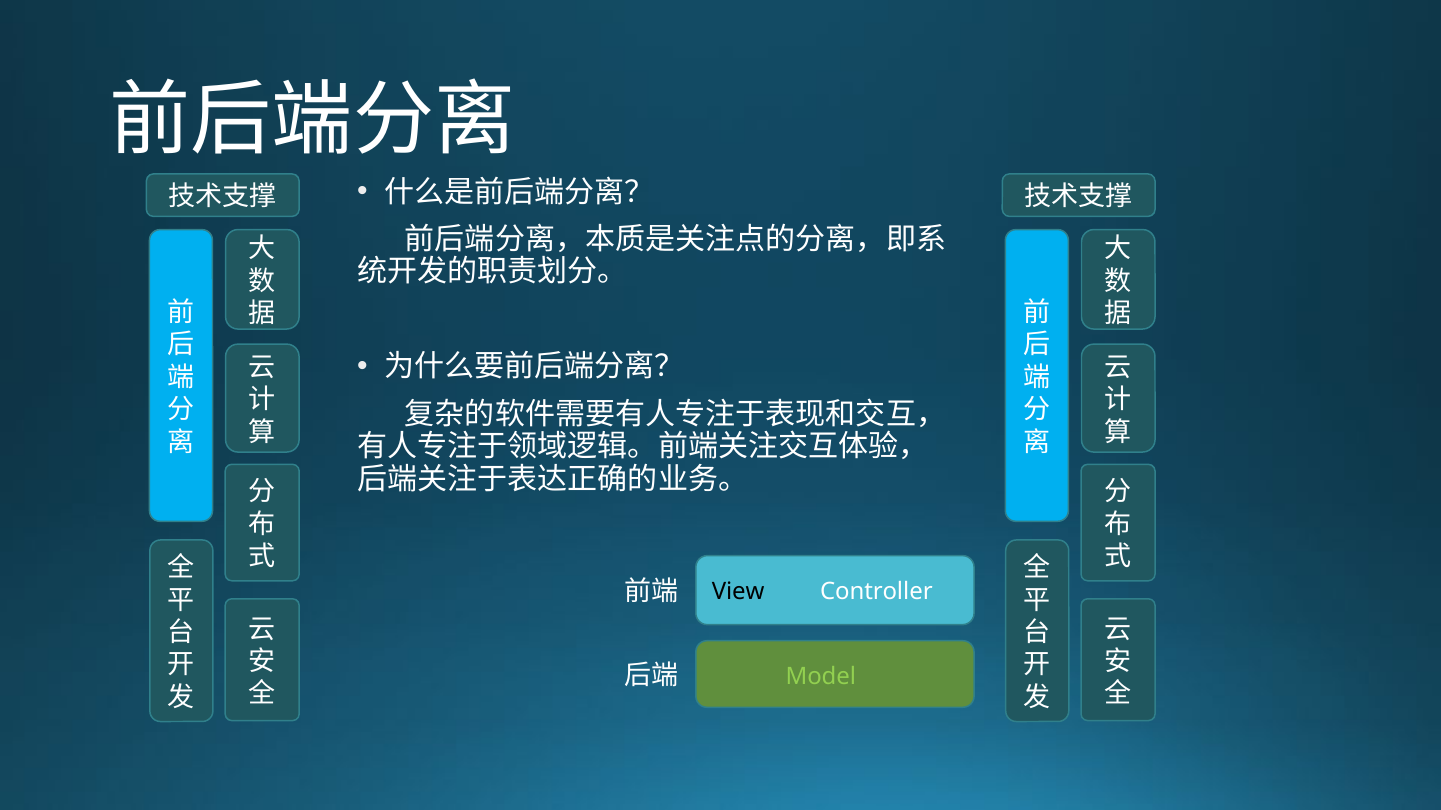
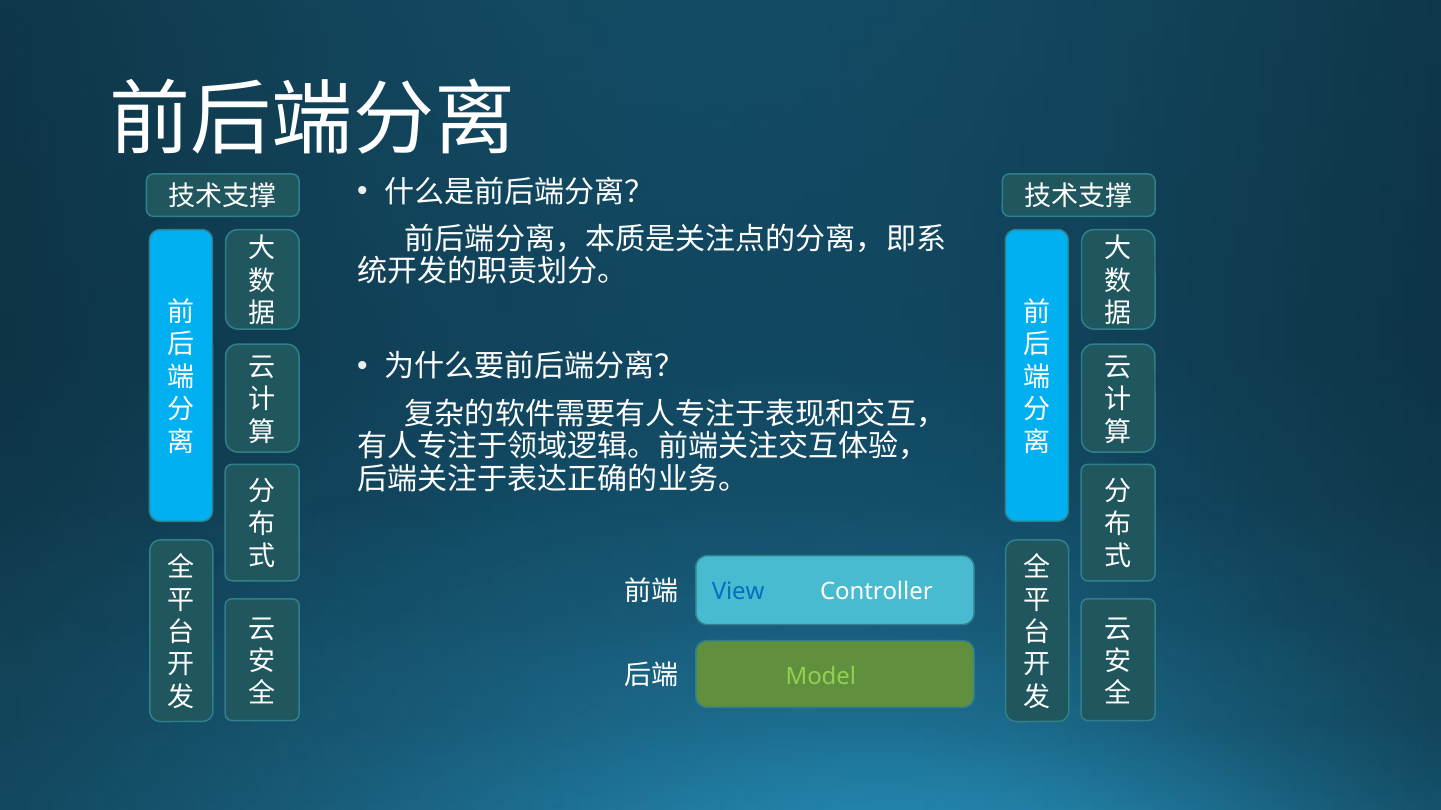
View colour: black -> blue
